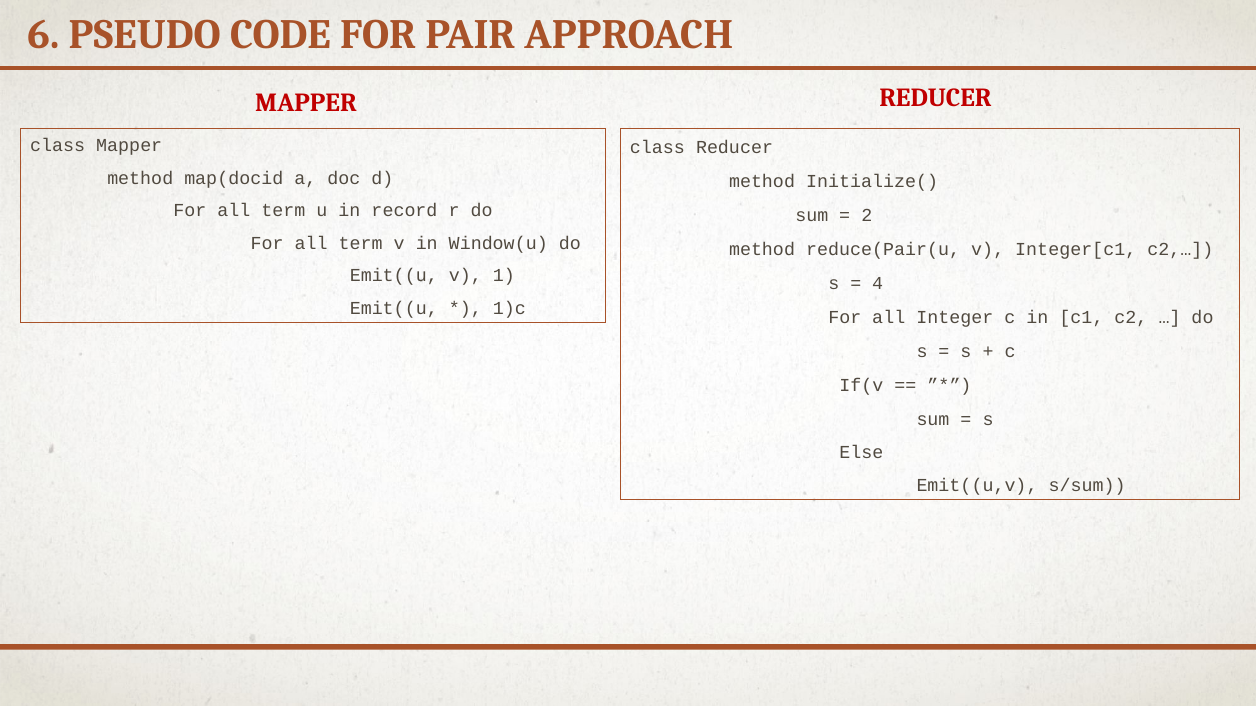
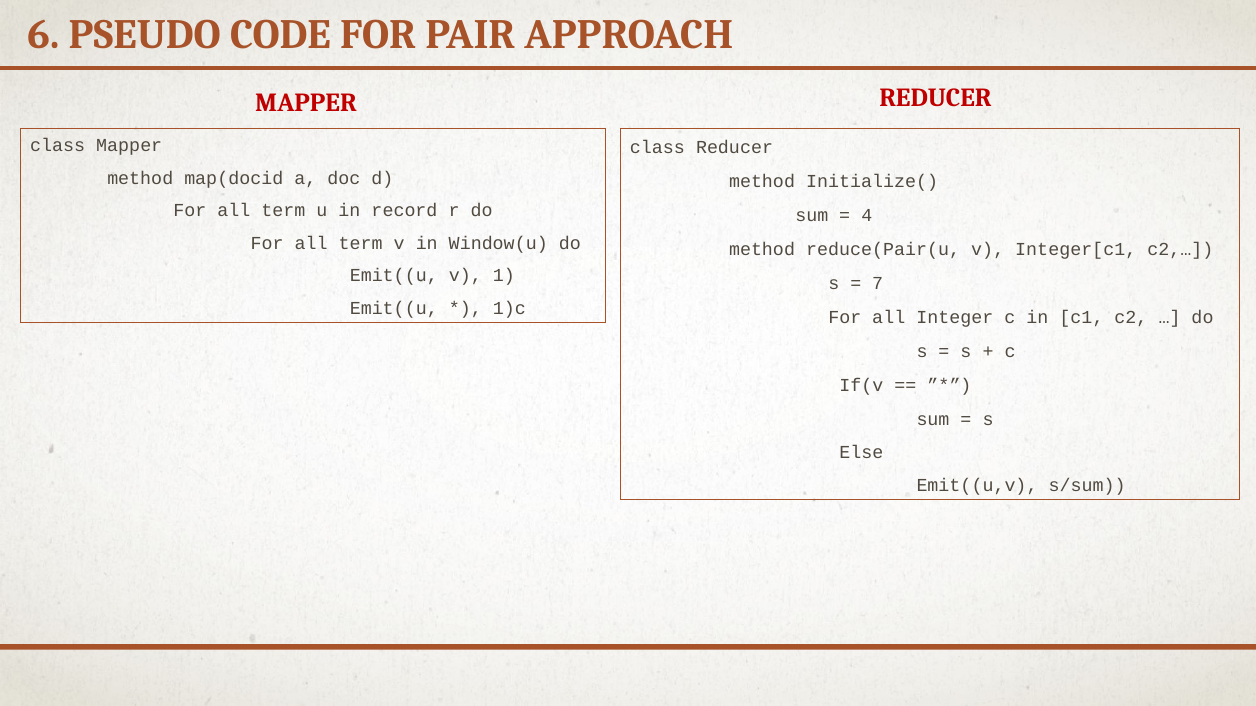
2: 2 -> 4
4: 4 -> 7
